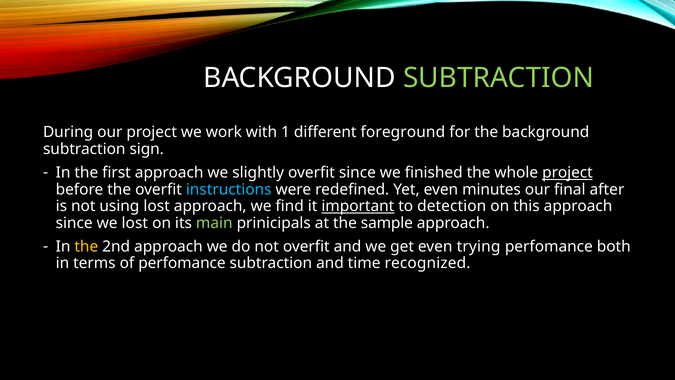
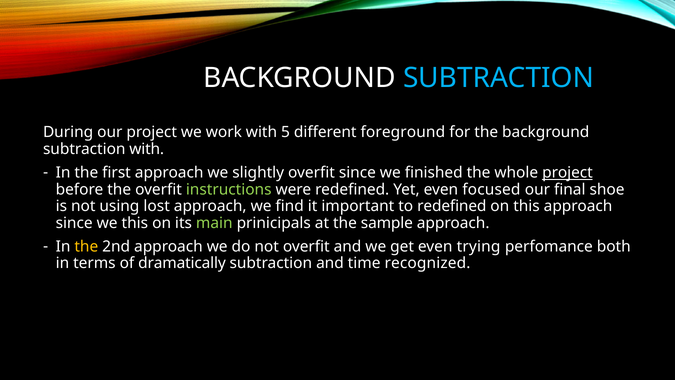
SUBTRACTION at (498, 78) colour: light green -> light blue
1: 1 -> 5
subtraction sign: sign -> with
instructions colour: light blue -> light green
minutes: minutes -> focused
after: after -> shoe
important underline: present -> none
to detection: detection -> redefined
we lost: lost -> this
of perfomance: perfomance -> dramatically
